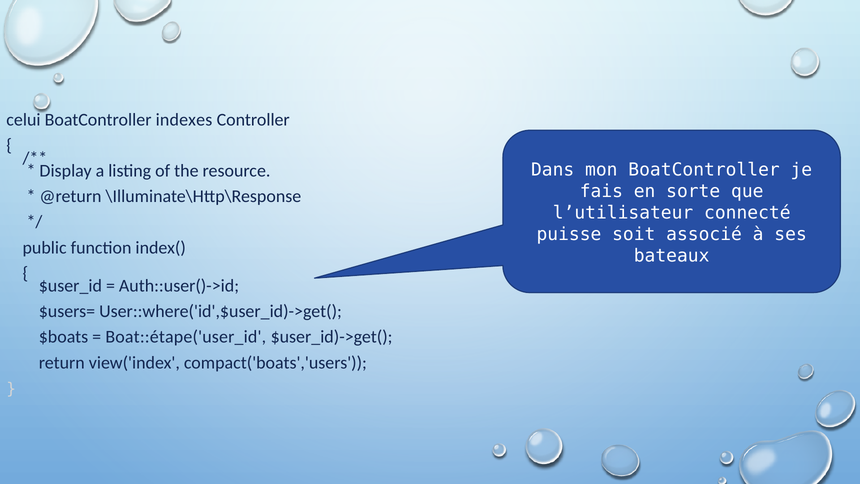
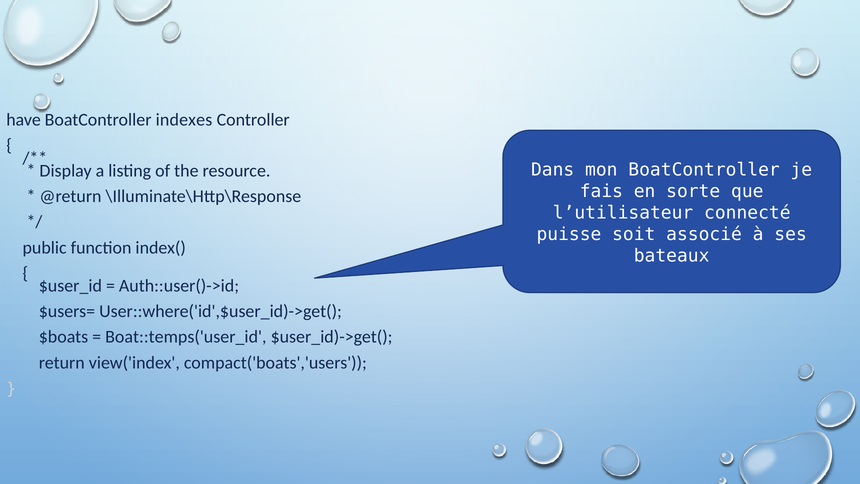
celui: celui -> have
Boat::étape('user_id: Boat::étape('user_id -> Boat::temps('user_id
